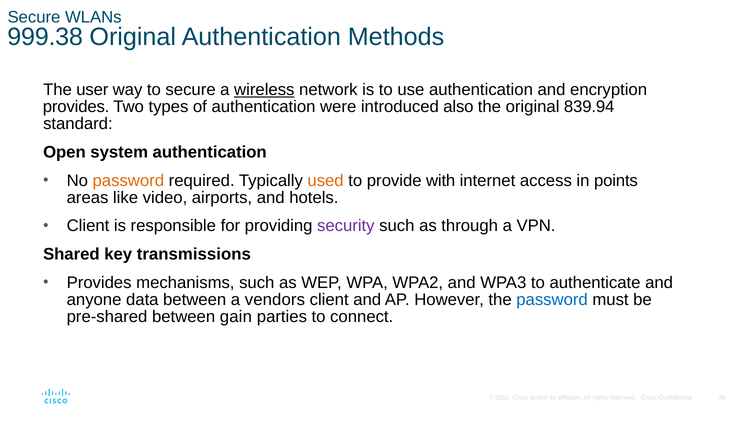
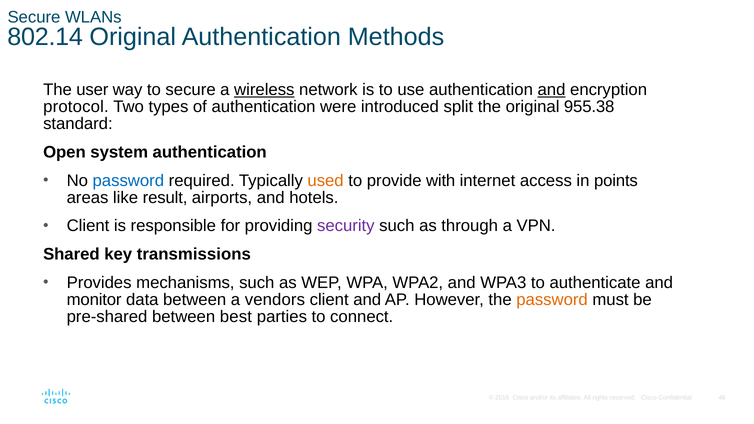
999.38: 999.38 -> 802.14
and at (552, 90) underline: none -> present
provides at (76, 107): provides -> protocol
also: also -> split
839.94: 839.94 -> 955.38
password at (128, 181) colour: orange -> blue
video: video -> result
anyone: anyone -> monitor
password at (552, 300) colour: blue -> orange
gain: gain -> best
